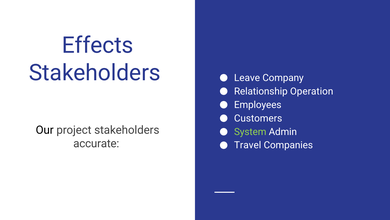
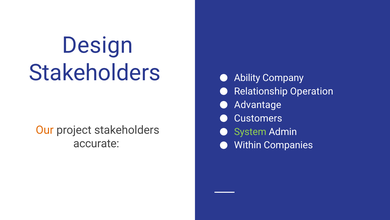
Effects: Effects -> Design
Leave: Leave -> Ability
Employees: Employees -> Advantage
Our colour: black -> orange
Travel: Travel -> Within
